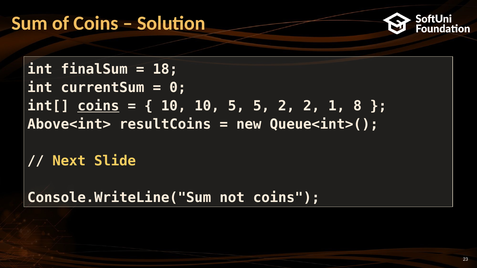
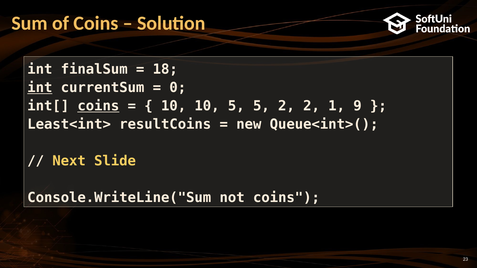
int at (40, 88) underline: none -> present
8: 8 -> 9
Above<int>: Above<int> -> Least<int>
